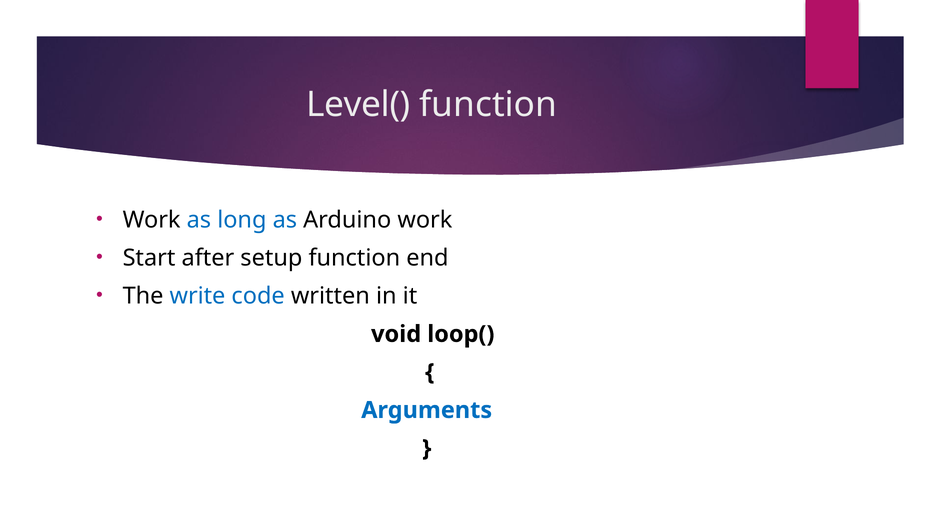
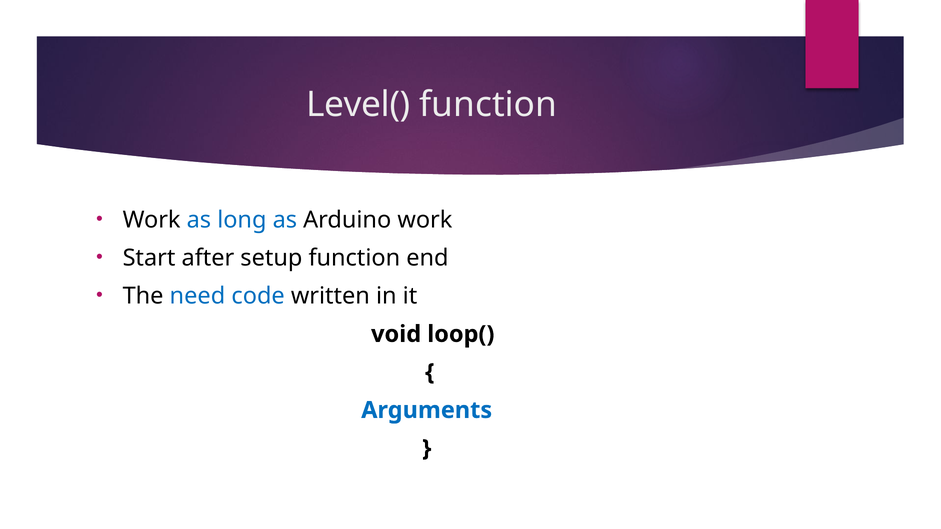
write: write -> need
